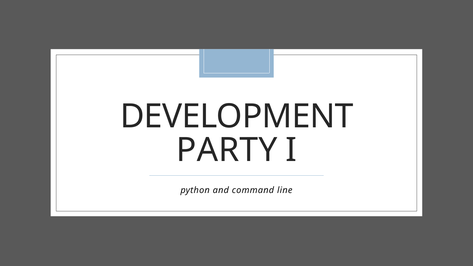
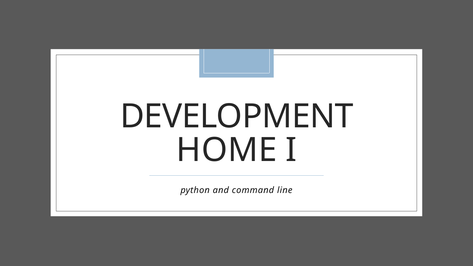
PARTY: PARTY -> HOME
